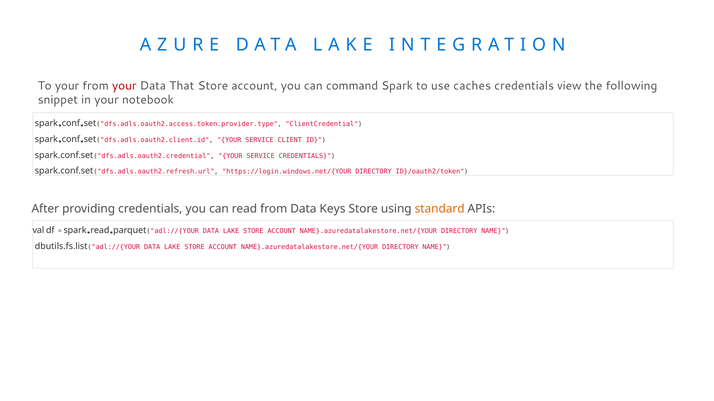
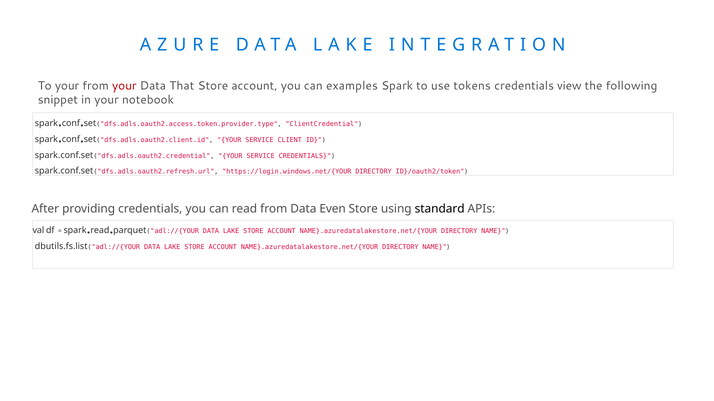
command: command -> examples
caches: caches -> tokens
Keys: Keys -> Even
standard colour: orange -> black
